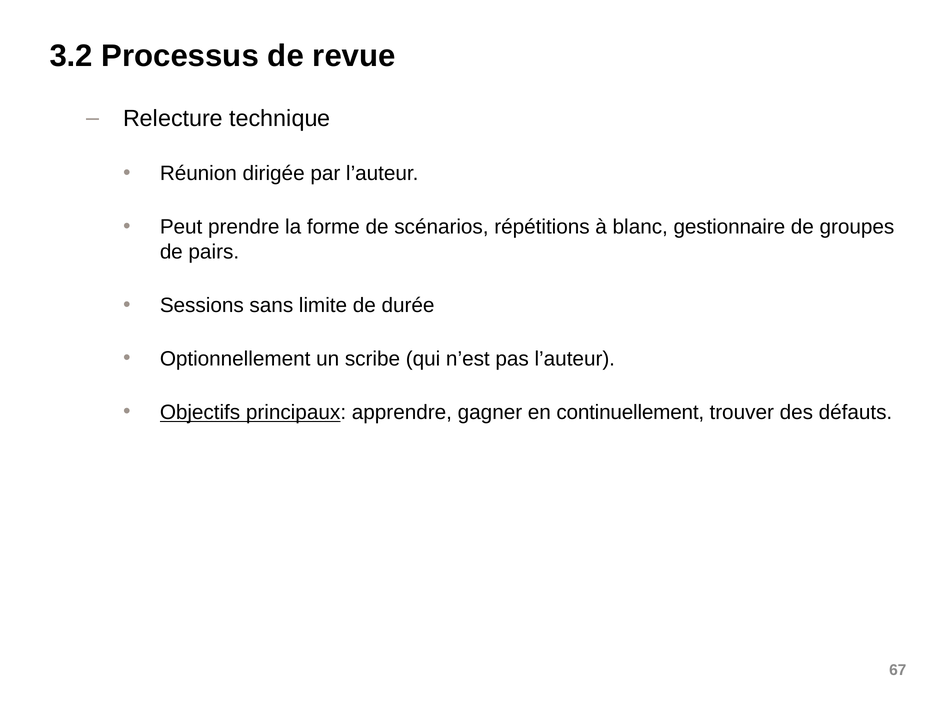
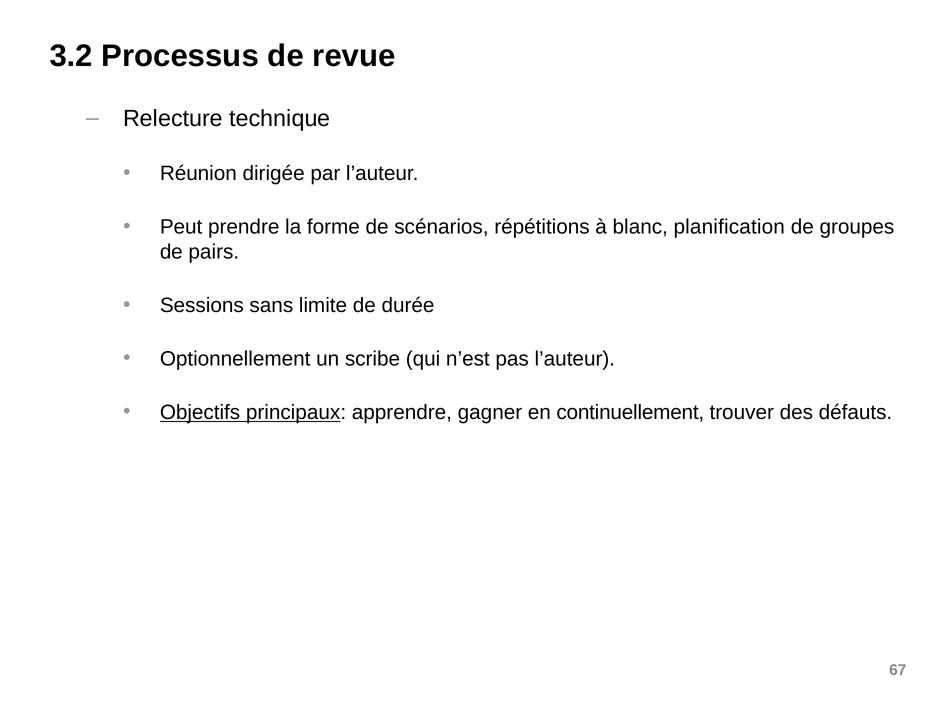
gestionnaire: gestionnaire -> planification
